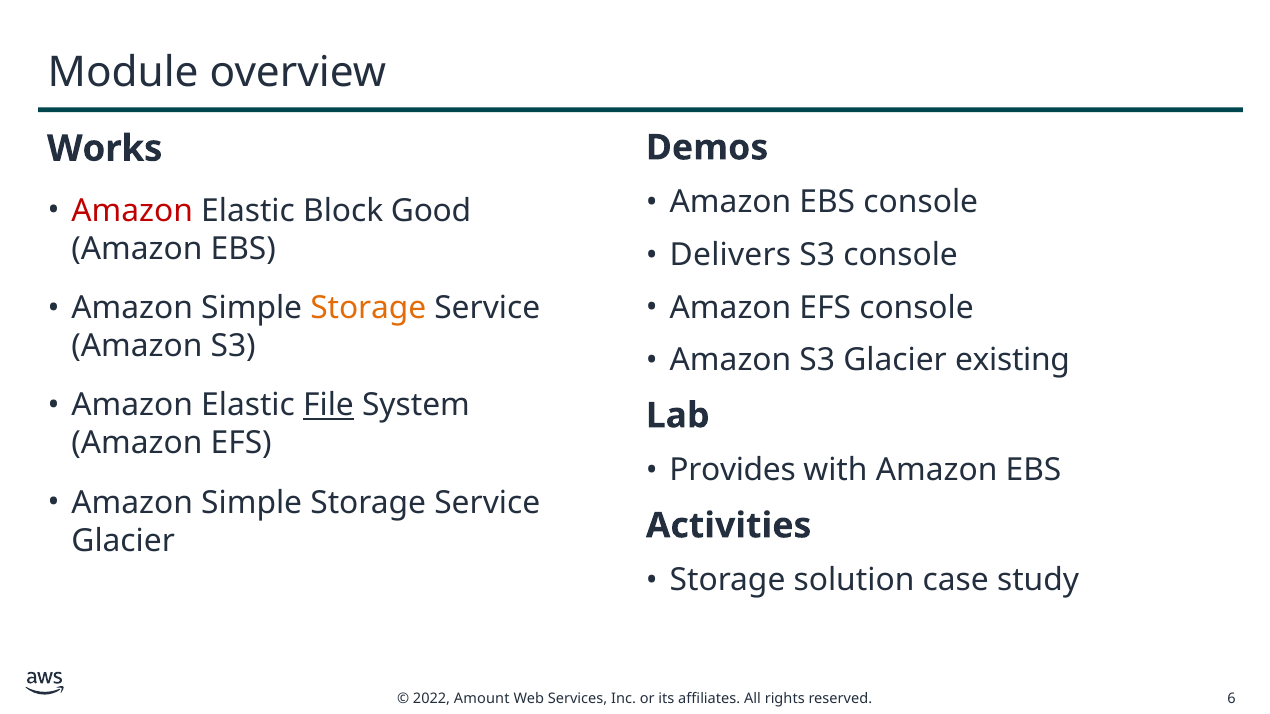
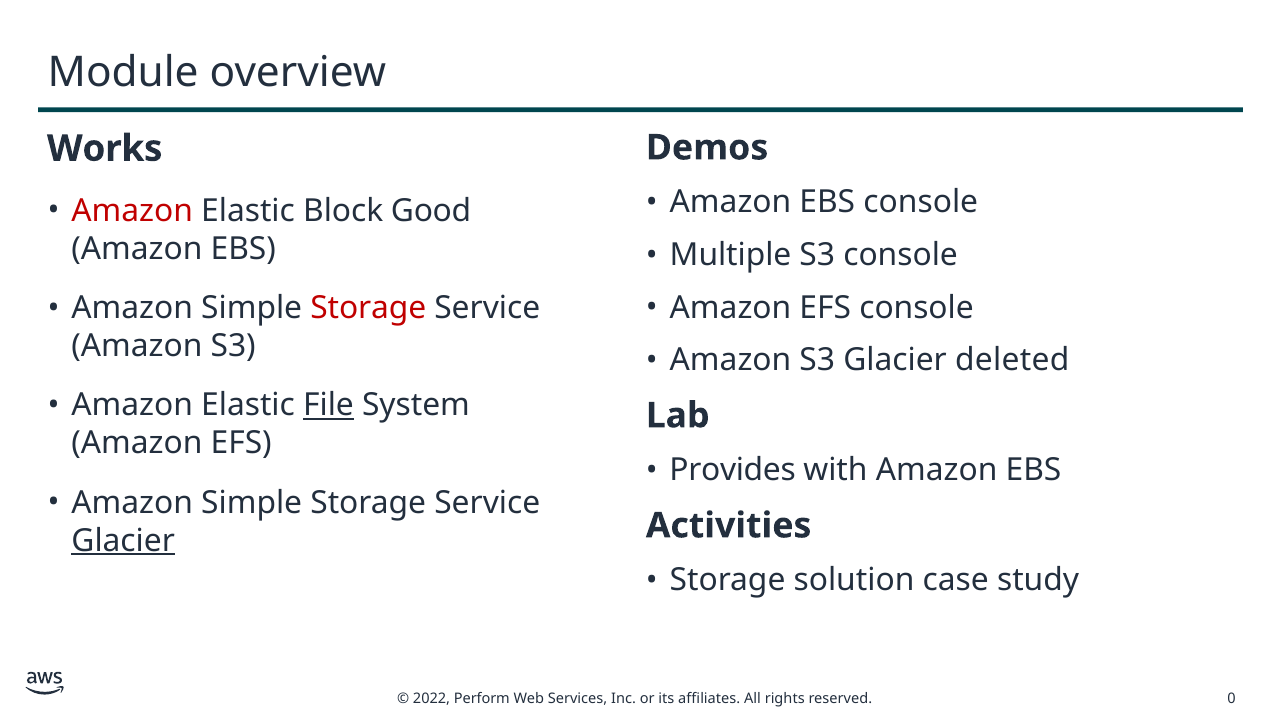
Delivers: Delivers -> Multiple
Storage at (368, 308) colour: orange -> red
existing: existing -> deleted
Glacier at (123, 541) underline: none -> present
Amount: Amount -> Perform
6: 6 -> 0
